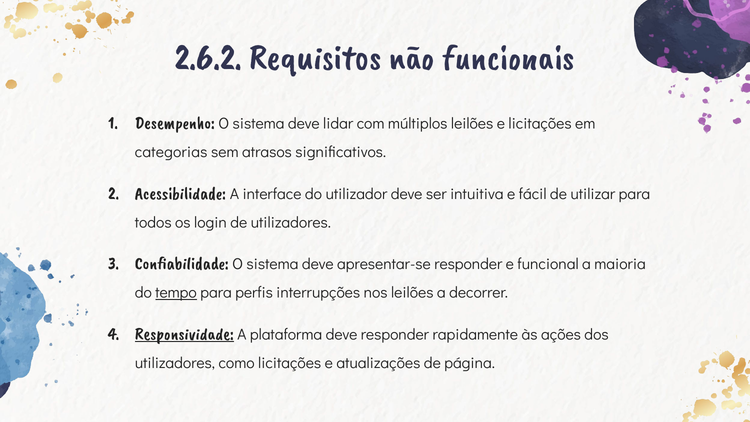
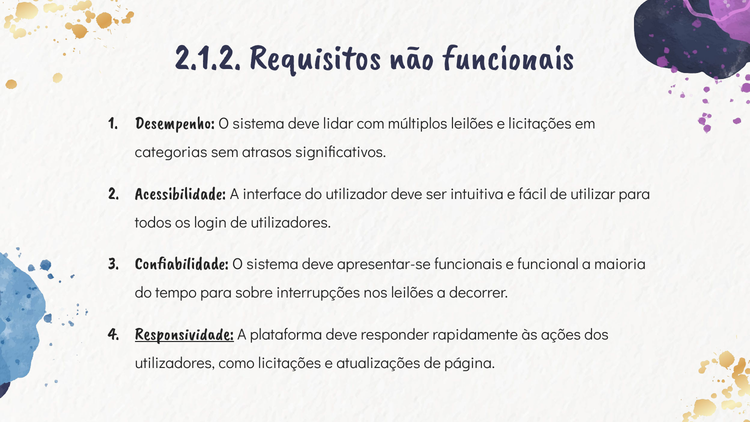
2.6.2: 2.6.2 -> 2.1.2
apresentar-se responder: responder -> funcionais
tempo underline: present -> none
perfis: perfis -> sobre
